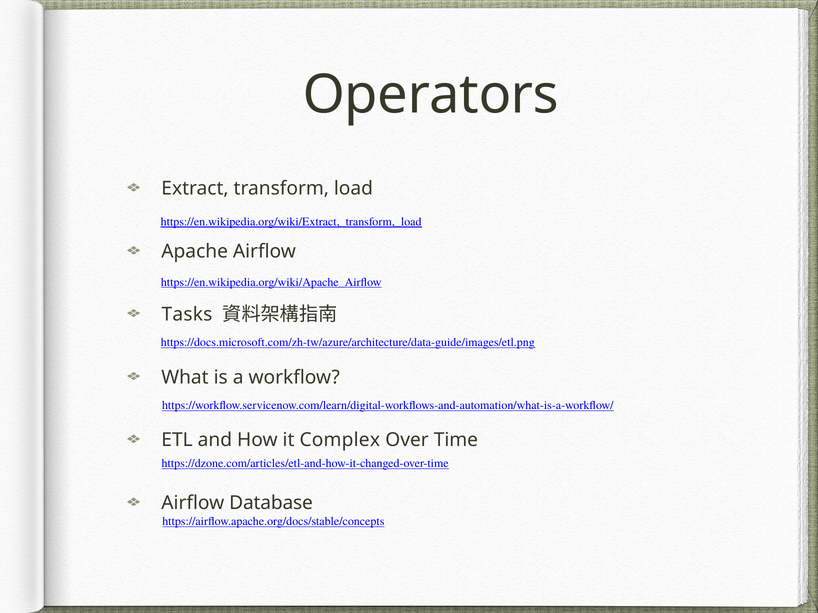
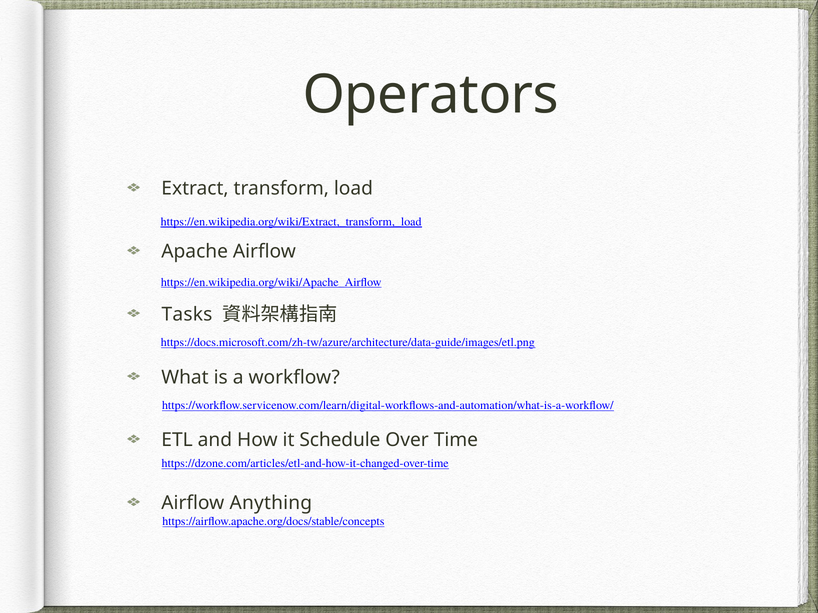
Complex: Complex -> Schedule
Database: Database -> Anything
